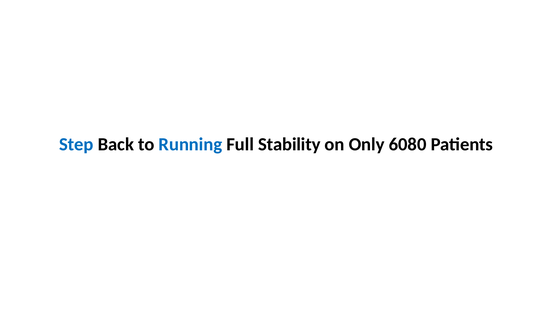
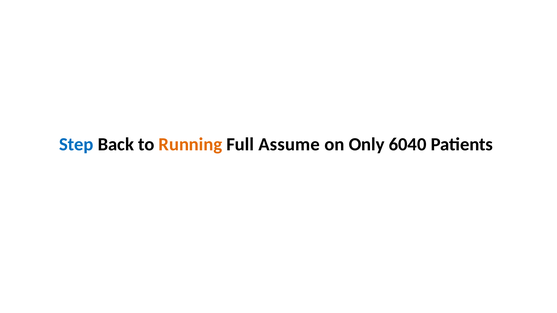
Running colour: blue -> orange
Stability: Stability -> Assume
6080: 6080 -> 6040
